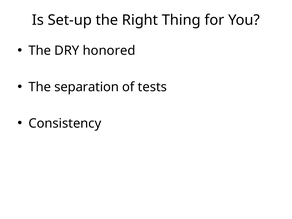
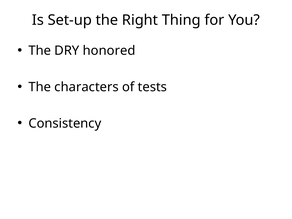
separation: separation -> characters
